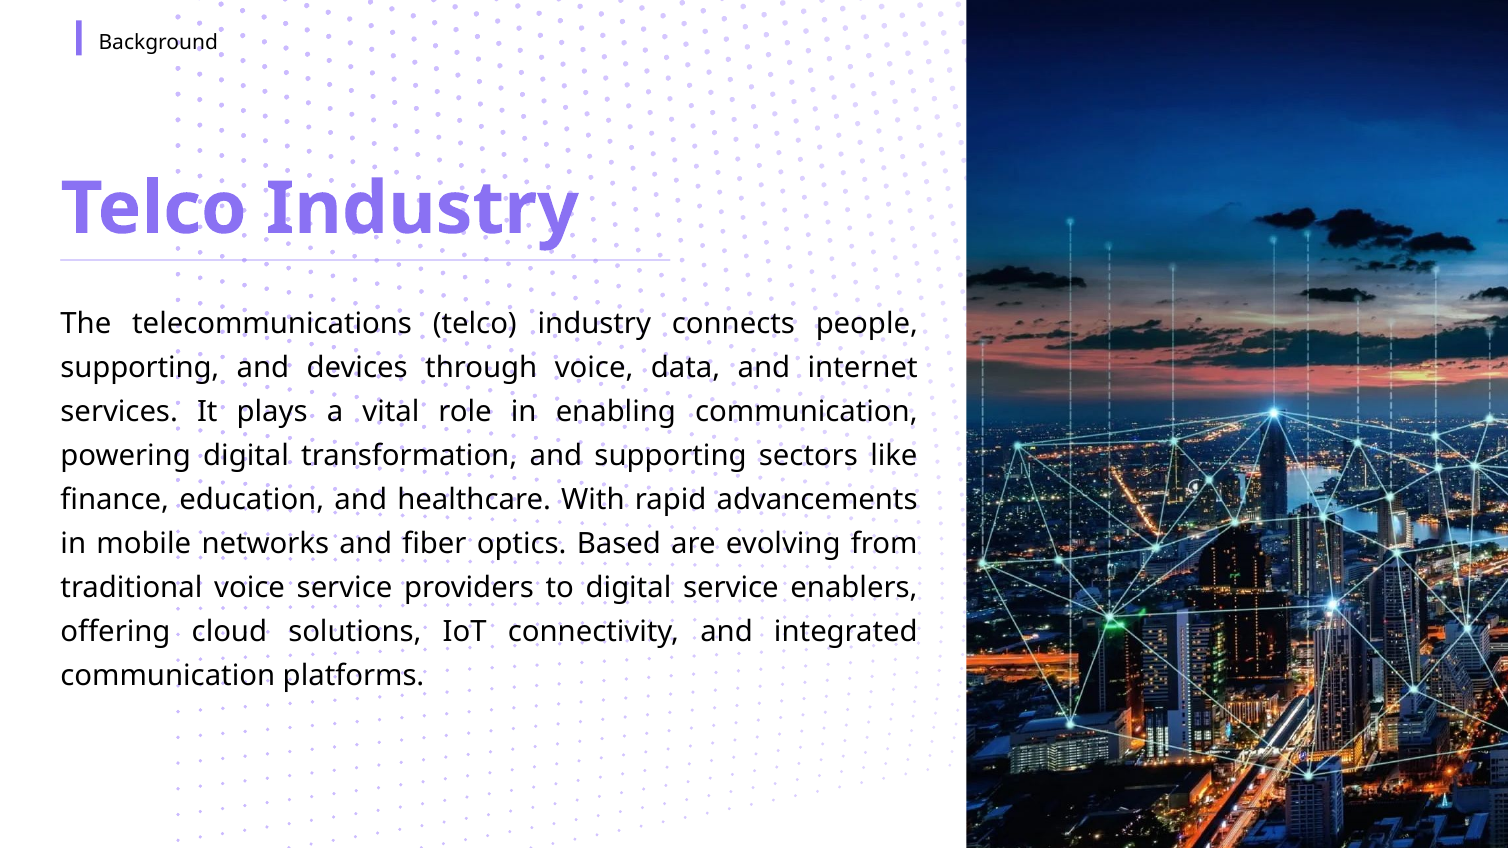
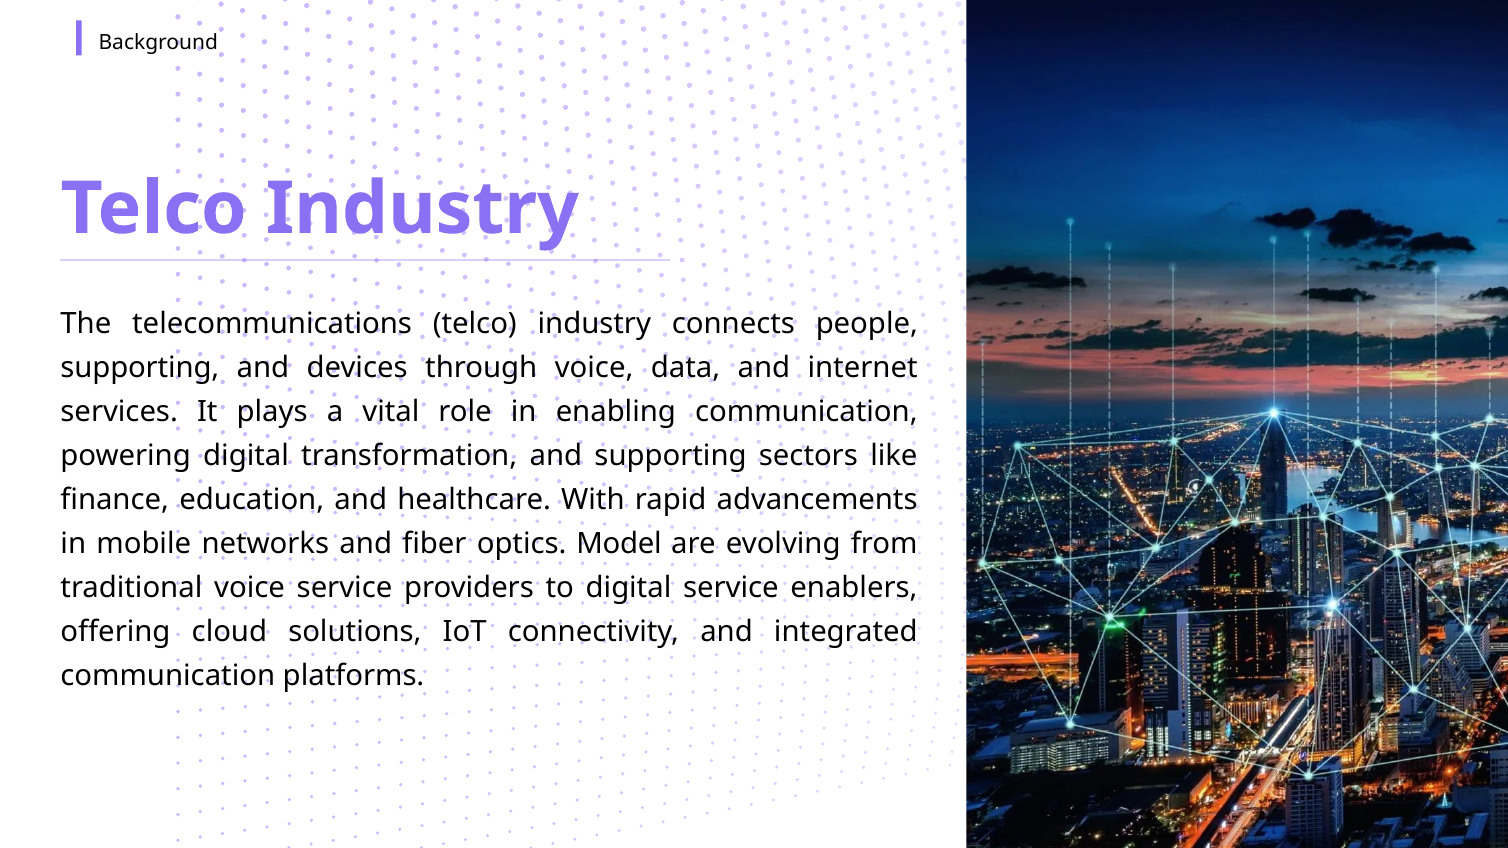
Based: Based -> Model
